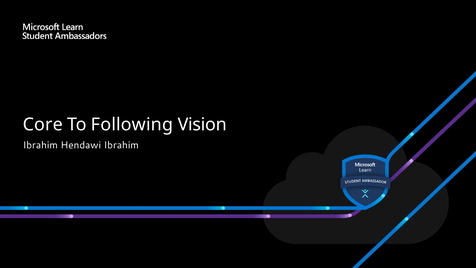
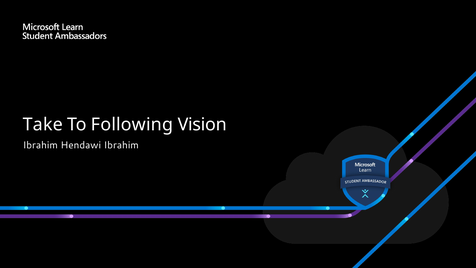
Core: Core -> Take
